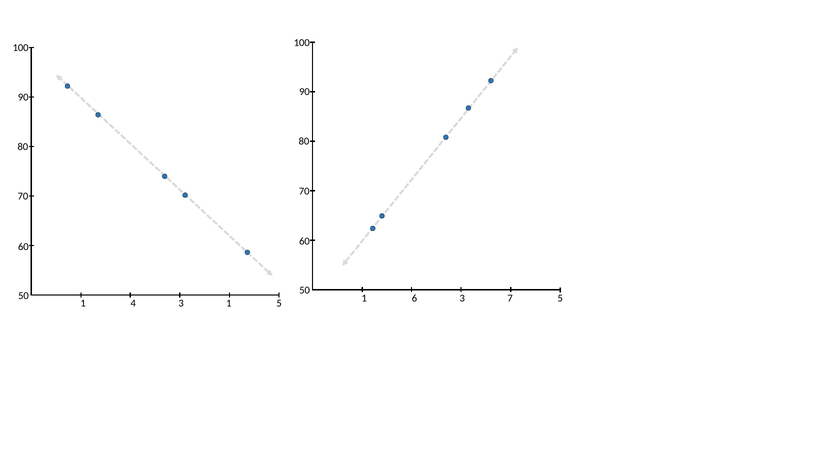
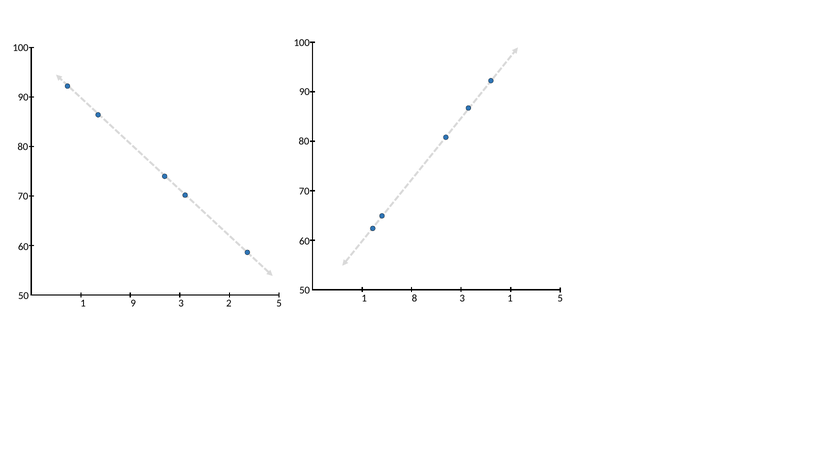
6: 6 -> 8
3 7: 7 -> 1
4: 4 -> 9
3 1: 1 -> 2
